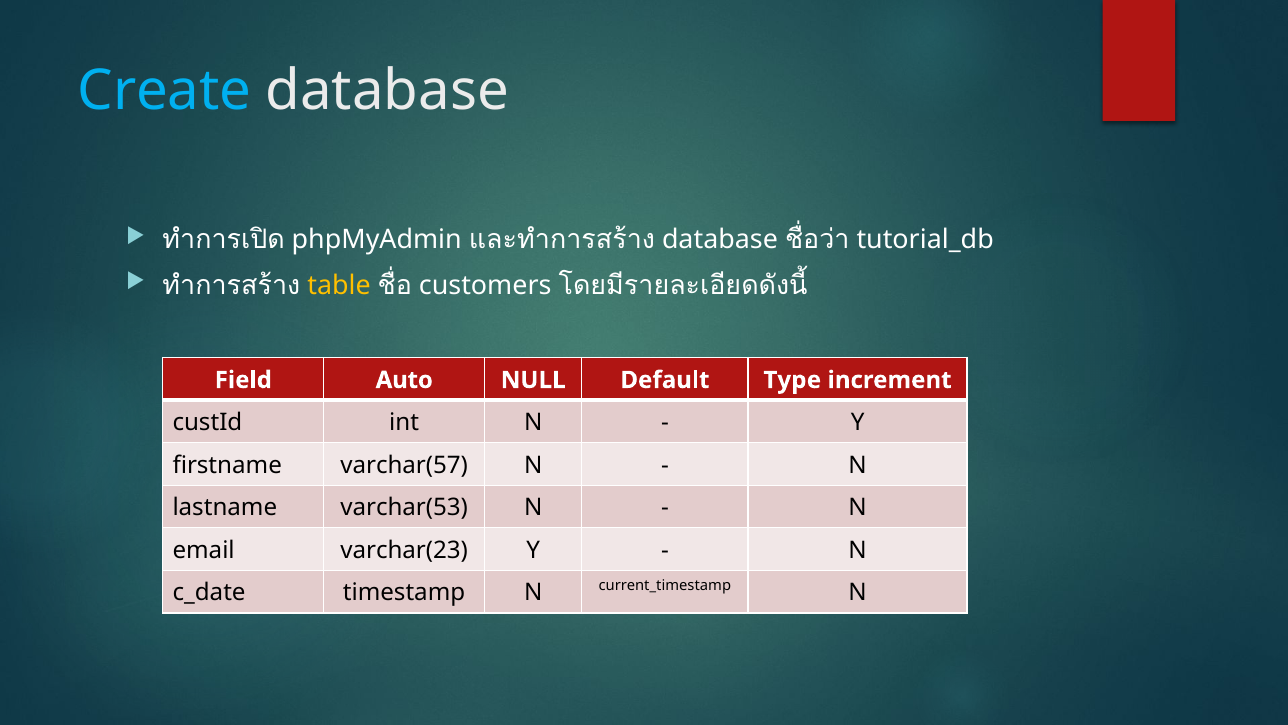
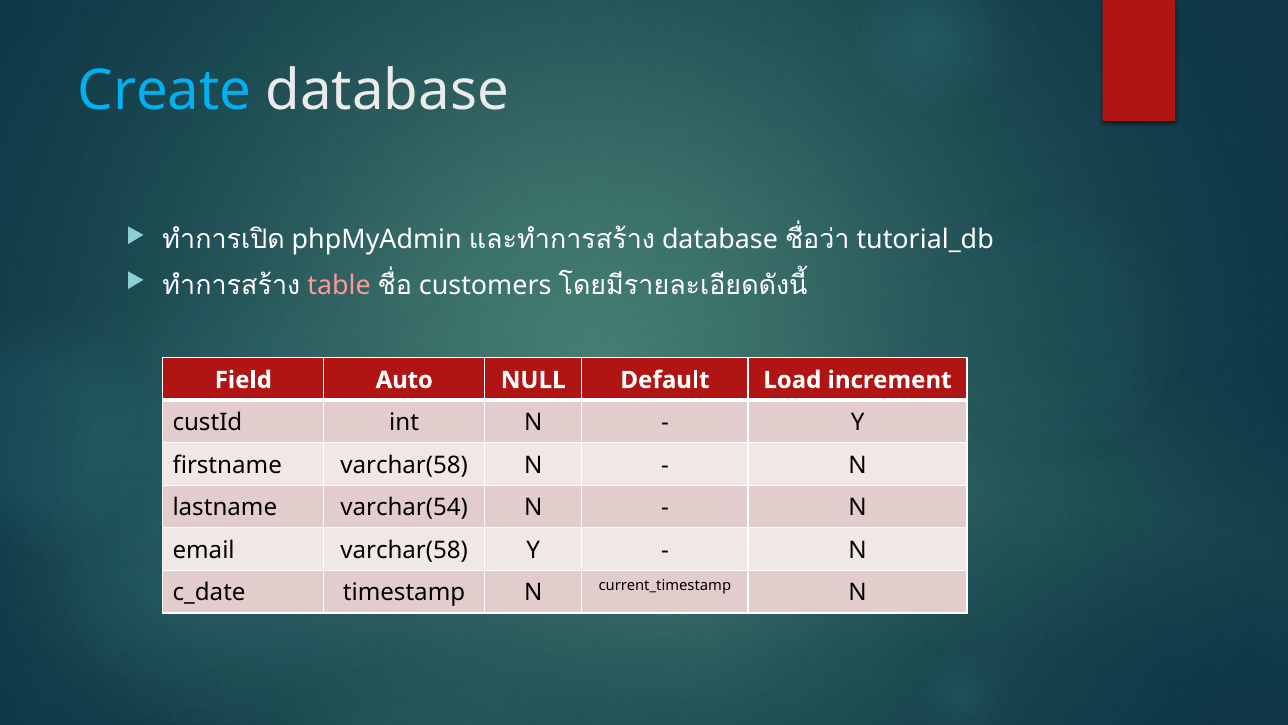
table colour: yellow -> pink
Type: Type -> Load
firstname varchar(57: varchar(57 -> varchar(58
varchar(53: varchar(53 -> varchar(54
email varchar(23: varchar(23 -> varchar(58
